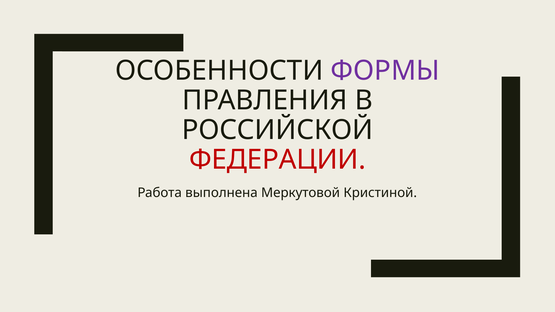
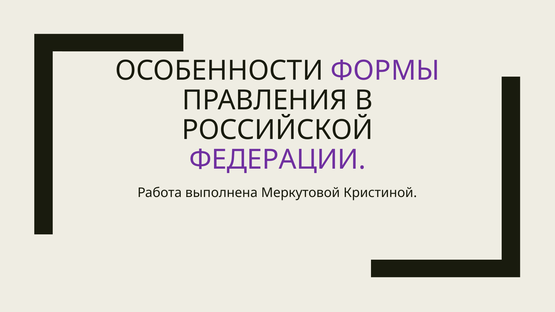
ФЕДЕРАЦИИ colour: red -> purple
